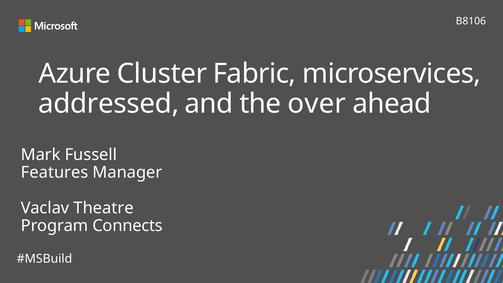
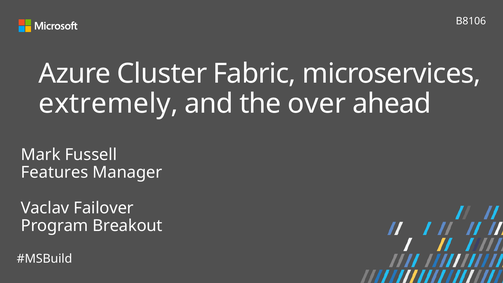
addressed: addressed -> extremely
Theatre: Theatre -> Failover
Connects: Connects -> Breakout
